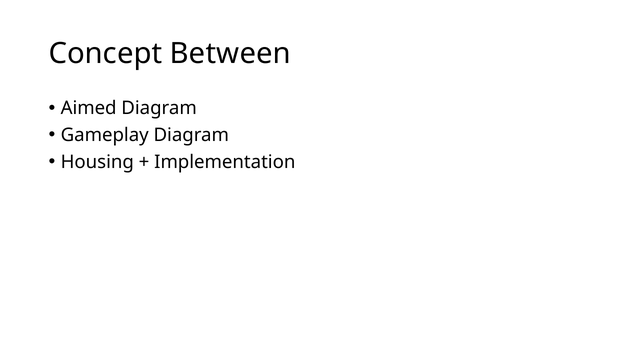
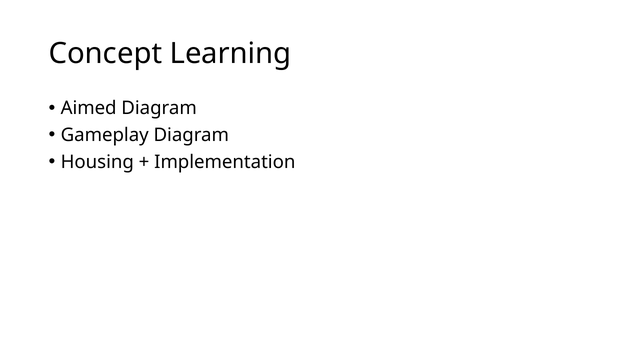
Between: Between -> Learning
